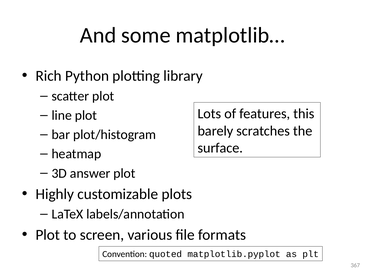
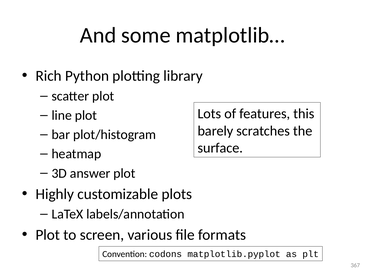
quoted: quoted -> codons
